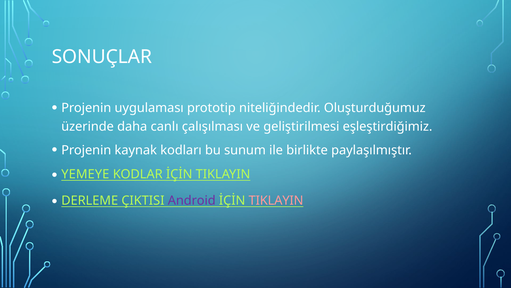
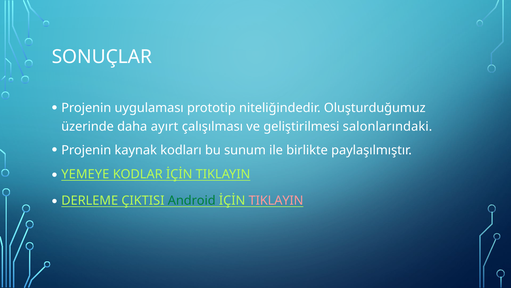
canlı: canlı -> ayırt
eşleştirdiğimiz: eşleştirdiğimiz -> salonlarındaki
Android colour: purple -> green
